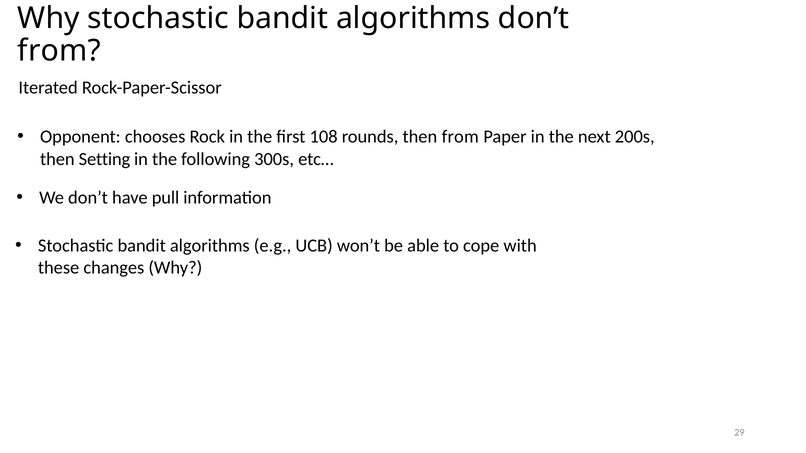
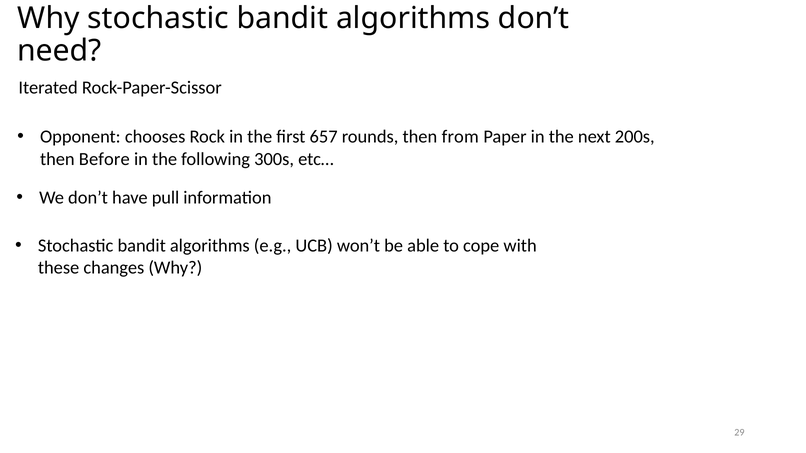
from at (59, 51): from -> need
108: 108 -> 657
Setting: Setting -> Before
